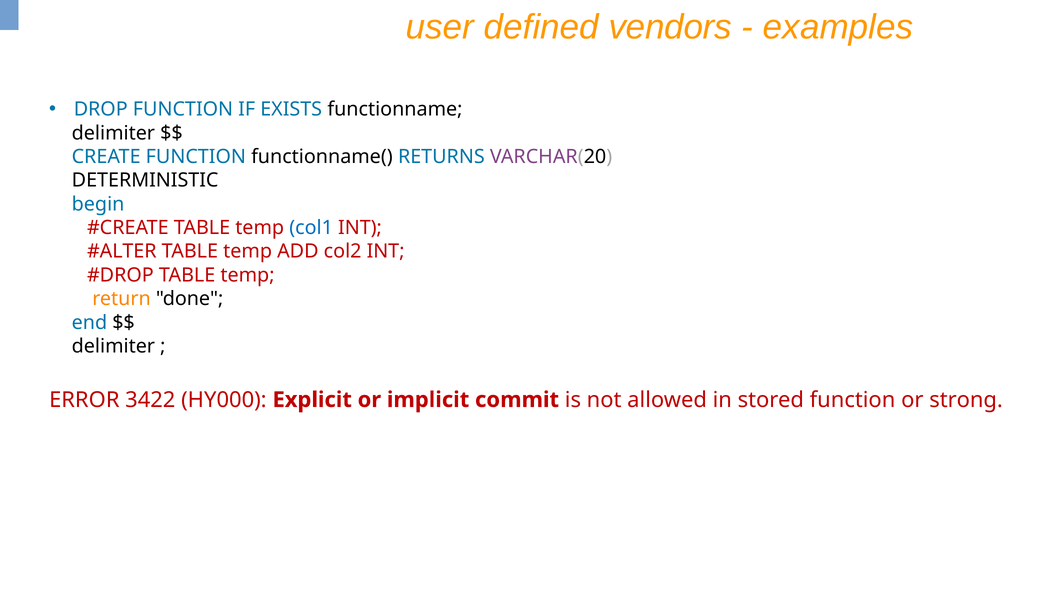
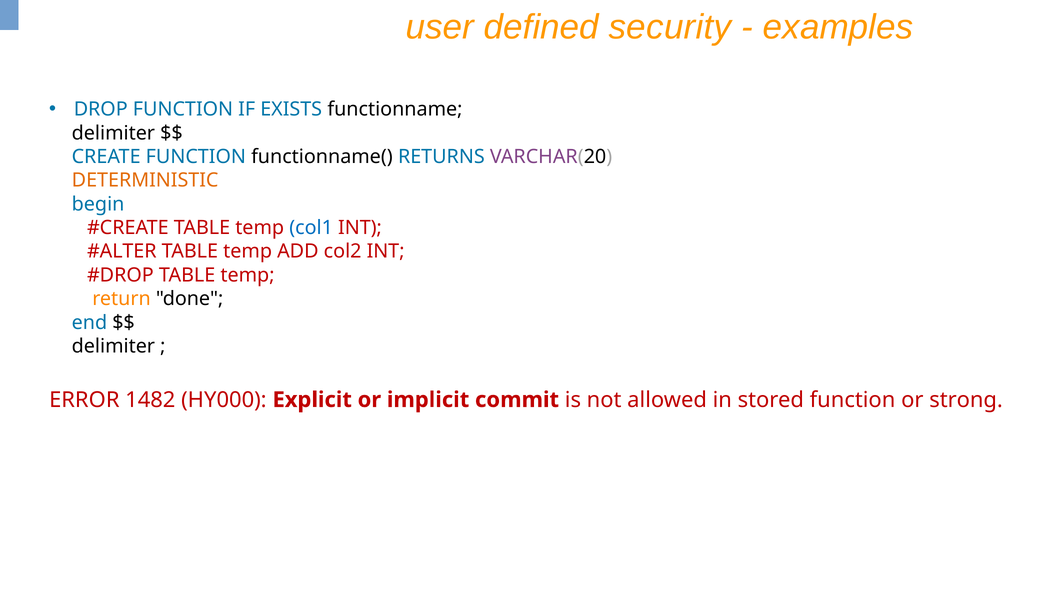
vendors: vendors -> security
DETERMINISTIC colour: black -> orange
3422: 3422 -> 1482
